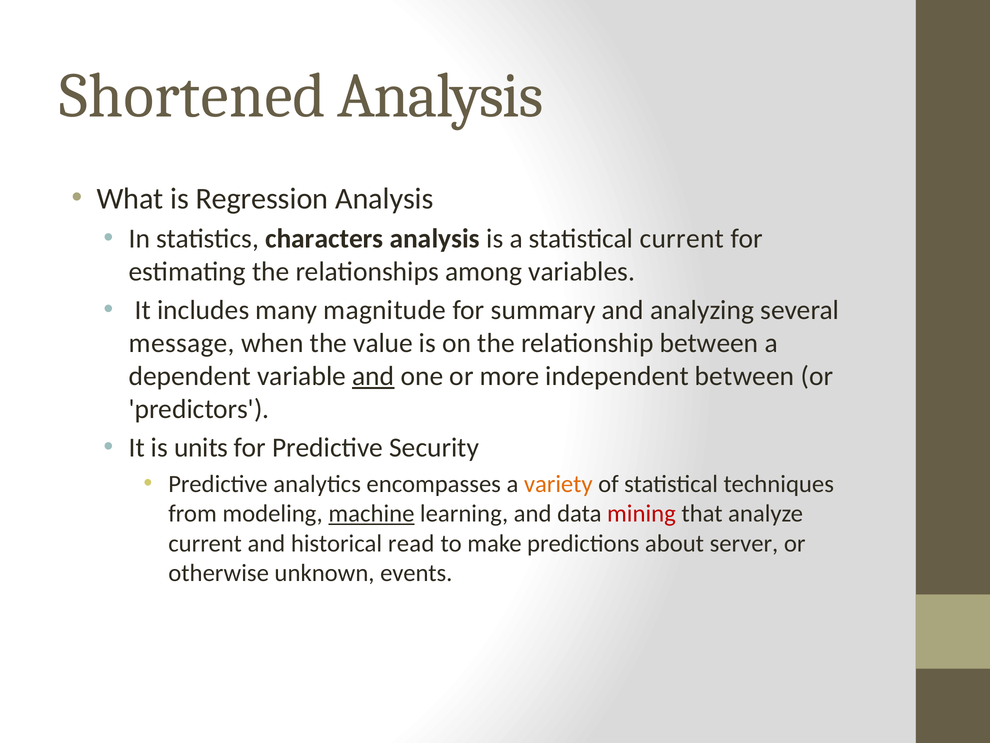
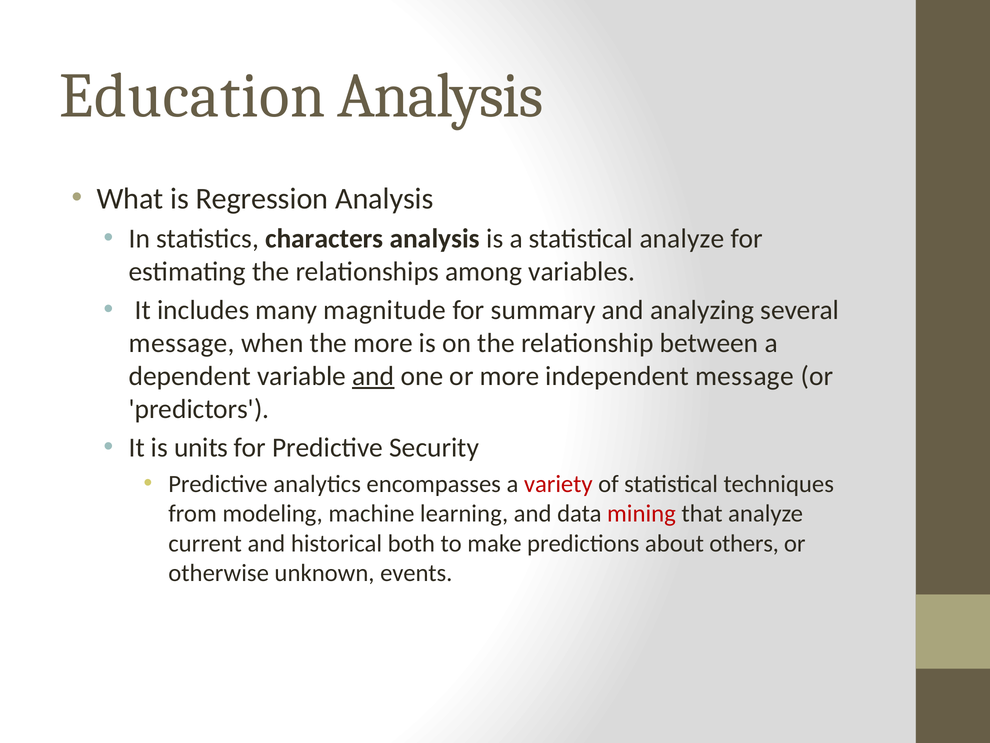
Shortened: Shortened -> Education
statistical current: current -> analyze
the value: value -> more
independent between: between -> message
variety colour: orange -> red
machine underline: present -> none
read: read -> both
server: server -> others
